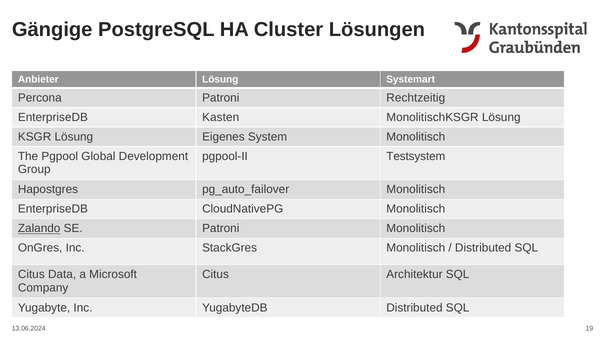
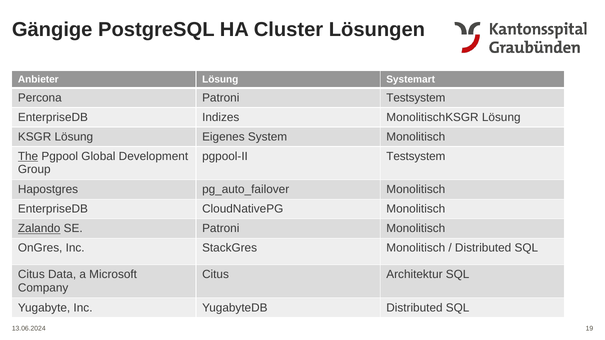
Patroni Rechtzeitig: Rechtzeitig -> Testsystem
Kasten: Kasten -> Indizes
The underline: none -> present
